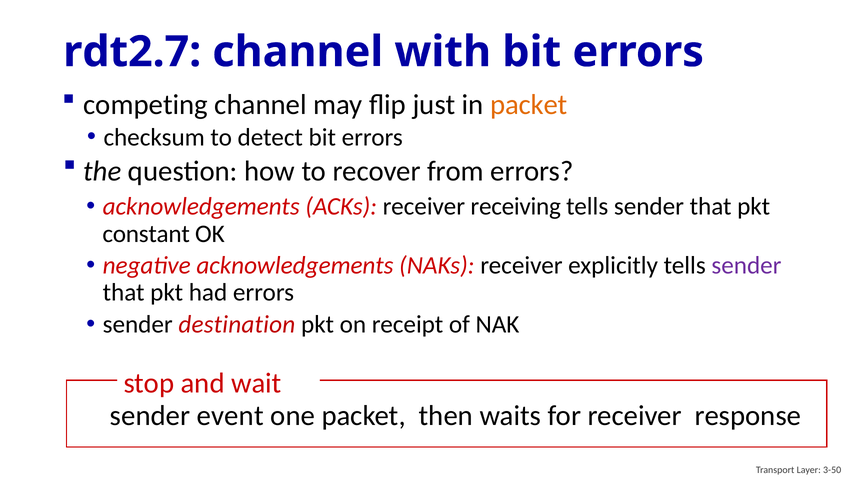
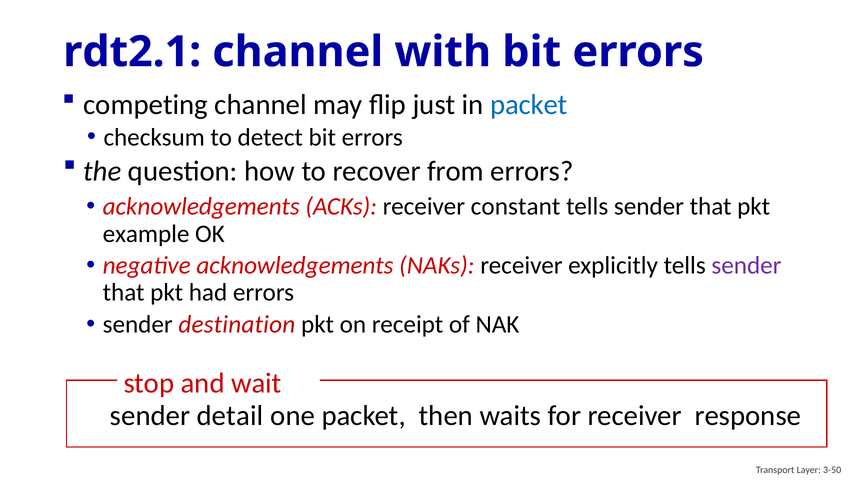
rdt2.7: rdt2.7 -> rdt2.1
packet at (529, 105) colour: orange -> blue
receiving: receiving -> constant
constant: constant -> example
event: event -> detail
